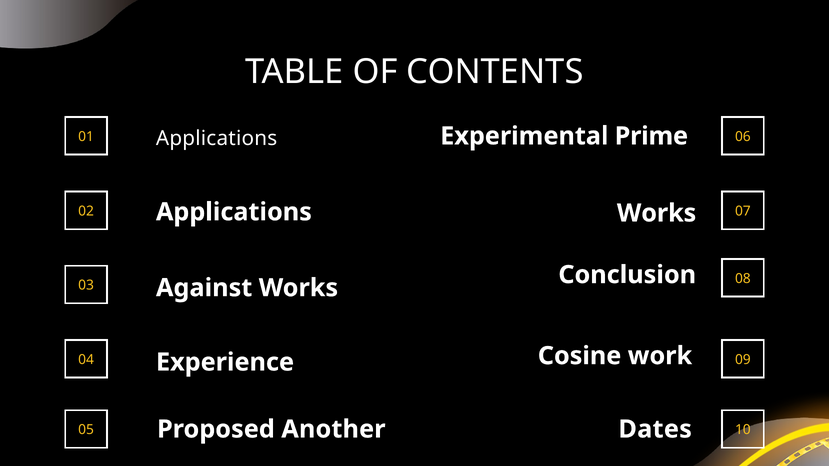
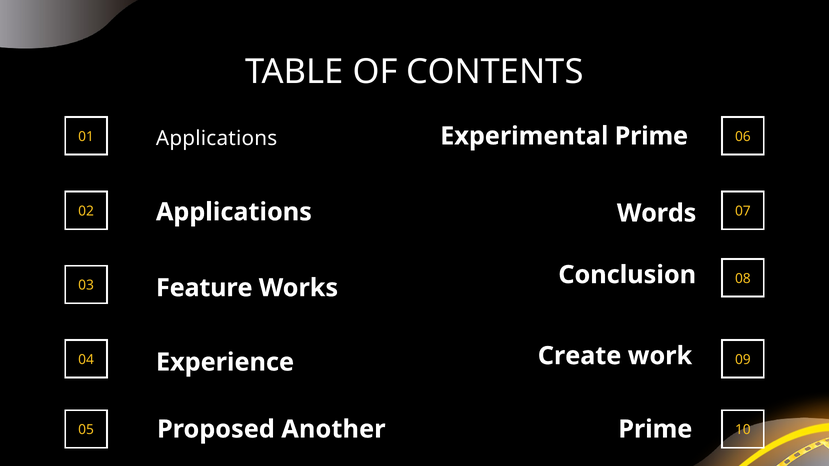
Works at (657, 213): Works -> Words
Against: Against -> Feature
Cosine: Cosine -> Create
Dates at (655, 430): Dates -> Prime
